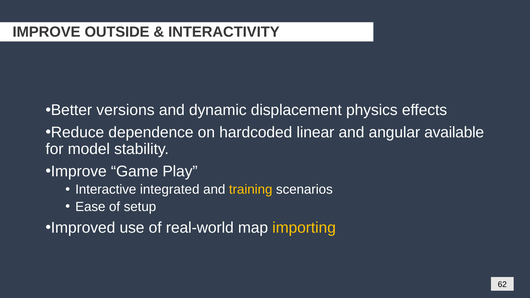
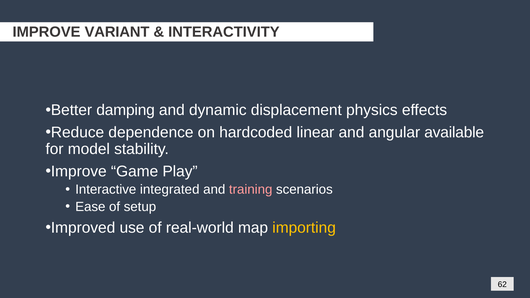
OUTSIDE: OUTSIDE -> VARIANT
versions: versions -> damping
training colour: yellow -> pink
